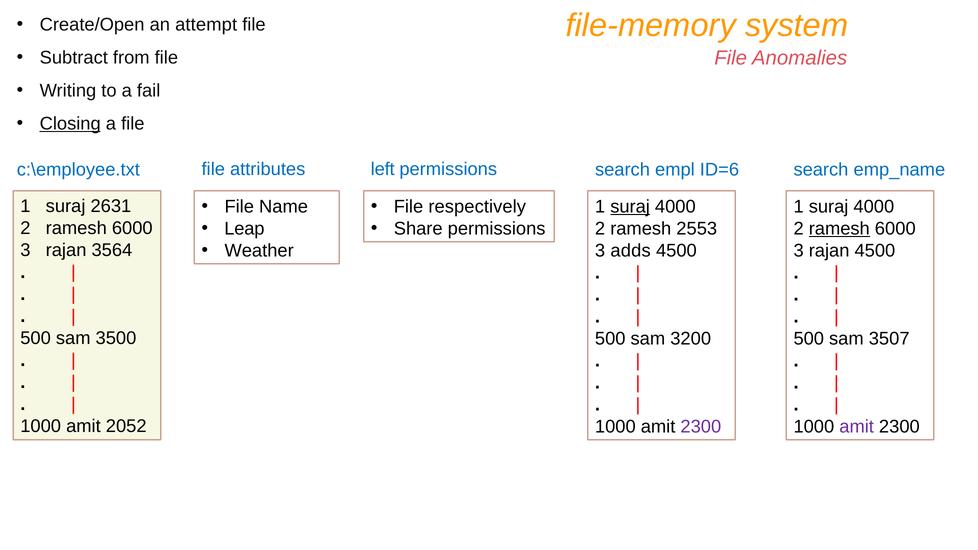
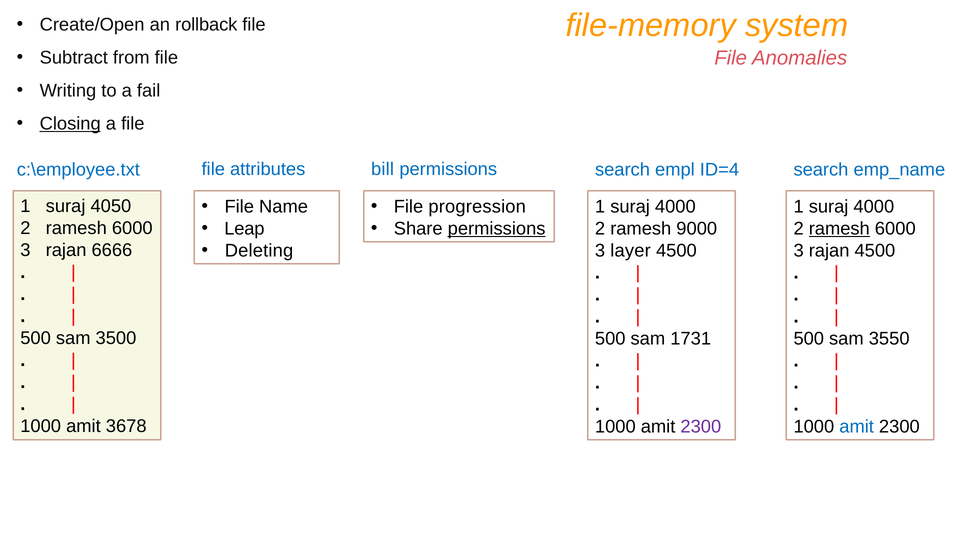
attempt: attempt -> rollback
left: left -> bill
ID=6: ID=6 -> ID=4
respectively: respectively -> progression
2631: 2631 -> 4050
suraj at (630, 207) underline: present -> none
permissions at (497, 229) underline: none -> present
2553: 2553 -> 9000
Weather: Weather -> Deleting
3564: 3564 -> 6666
adds: adds -> layer
3200: 3200 -> 1731
3507: 3507 -> 3550
2052: 2052 -> 3678
amit at (857, 427) colour: purple -> blue
